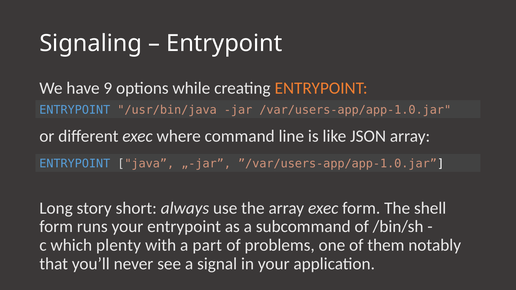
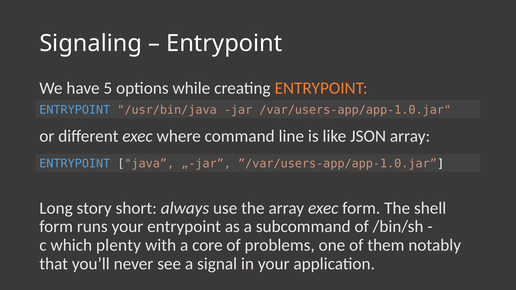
9: 9 -> 5
part: part -> core
